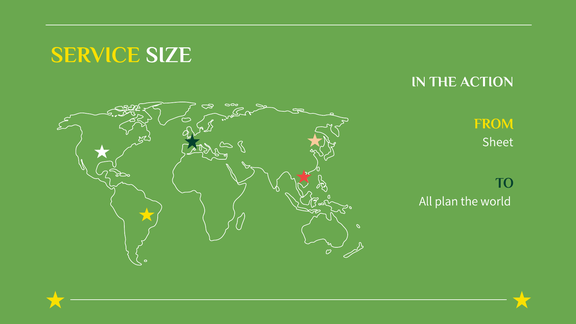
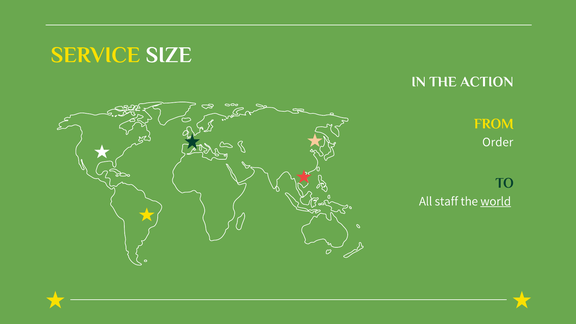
Sheet: Sheet -> Order
plan: plan -> staff
world underline: none -> present
